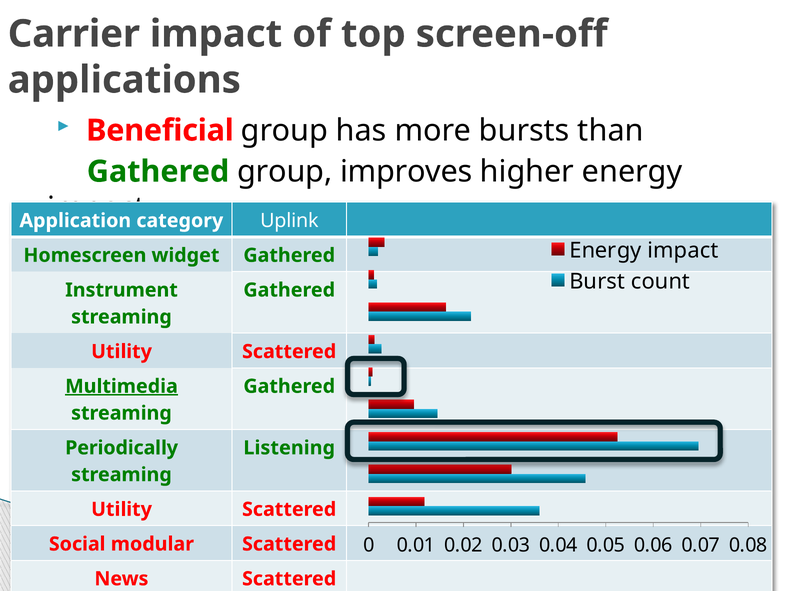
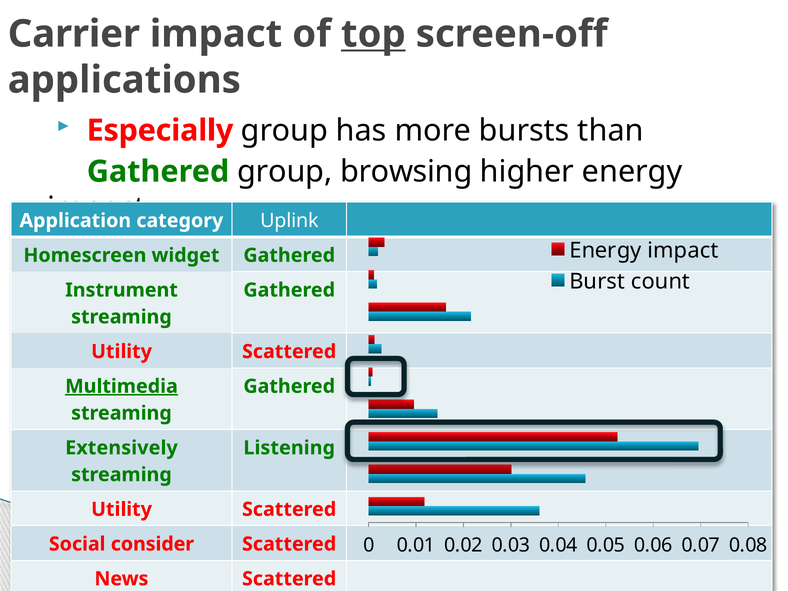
top underline: none -> present
Beneficial: Beneficial -> Especially
improves: improves -> browsing
Periodically: Periodically -> Extensively
modular: modular -> consider
